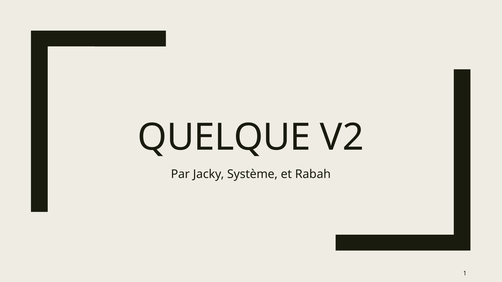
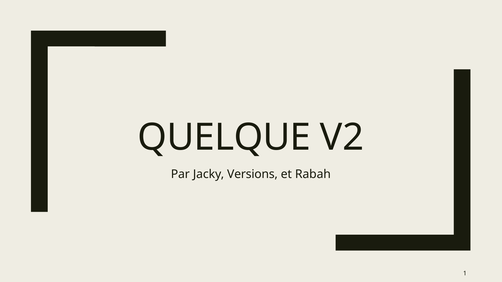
Système: Système -> Versions
